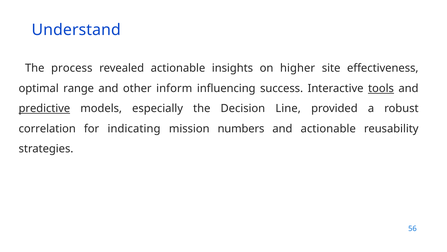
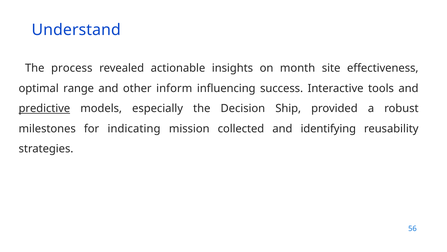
higher: higher -> month
tools underline: present -> none
Line: Line -> Ship
correlation: correlation -> milestones
numbers: numbers -> collected
and actionable: actionable -> identifying
